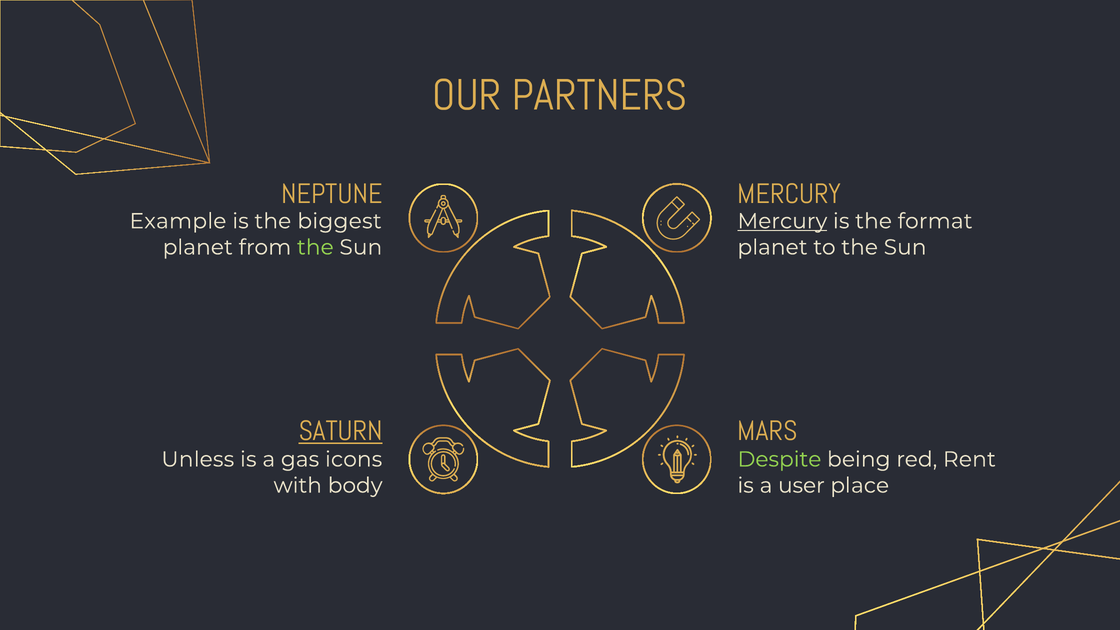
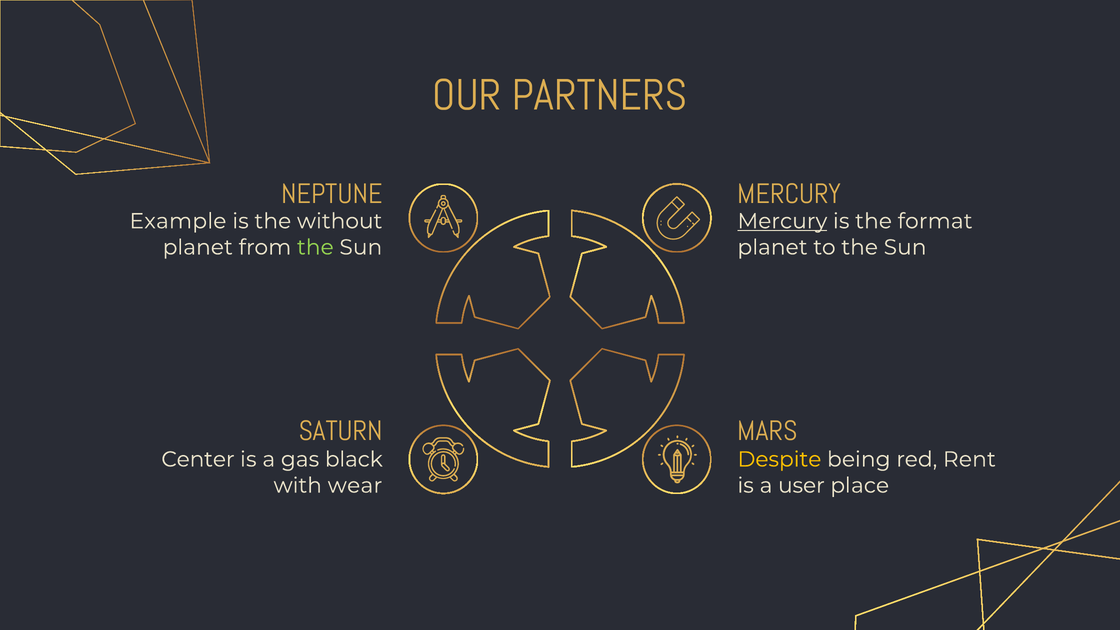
biggest: biggest -> without
SATURN underline: present -> none
Unless: Unless -> Center
icons: icons -> black
Despite colour: light green -> yellow
body: body -> wear
